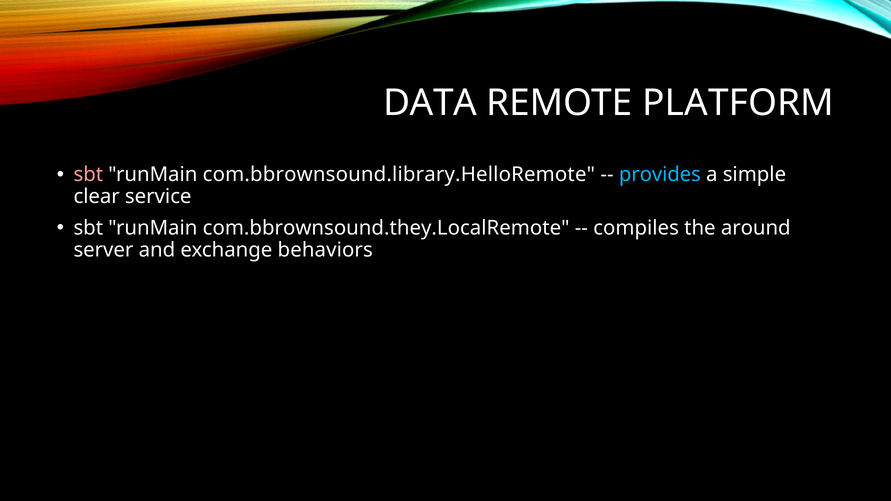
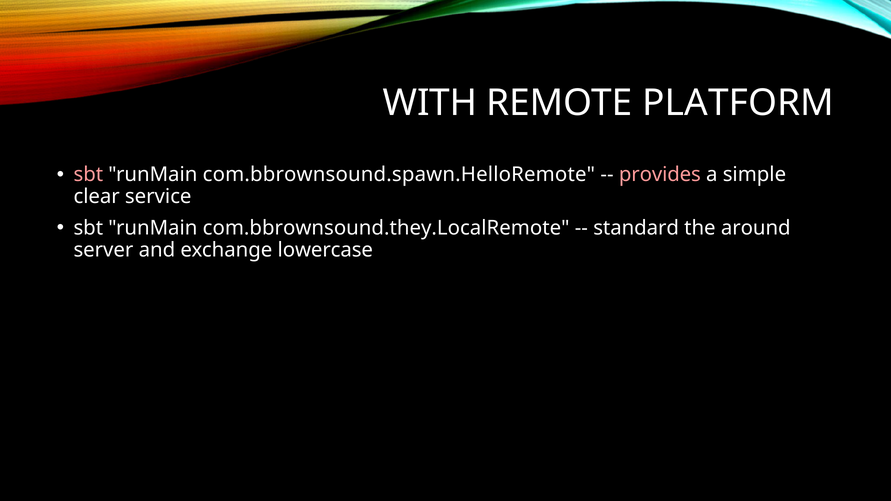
DATA: DATA -> WITH
com.bbrownsound.library.HelloRemote: com.bbrownsound.library.HelloRemote -> com.bbrownsound.spawn.HelloRemote
provides colour: light blue -> pink
compiles: compiles -> standard
behaviors: behaviors -> lowercase
